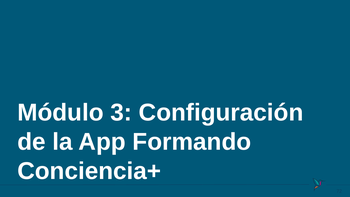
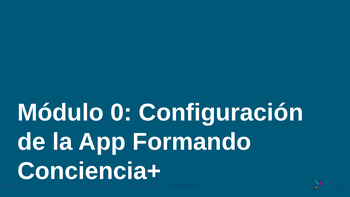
3: 3 -> 0
